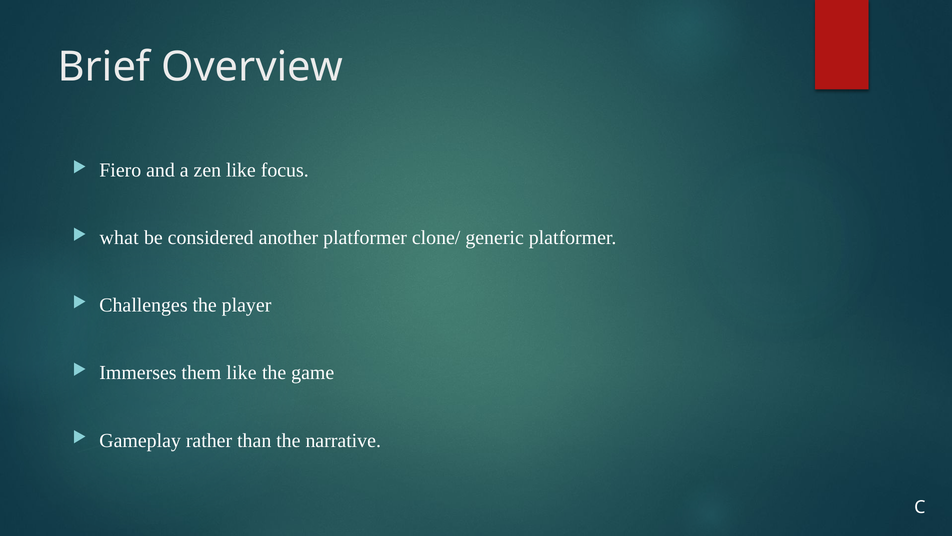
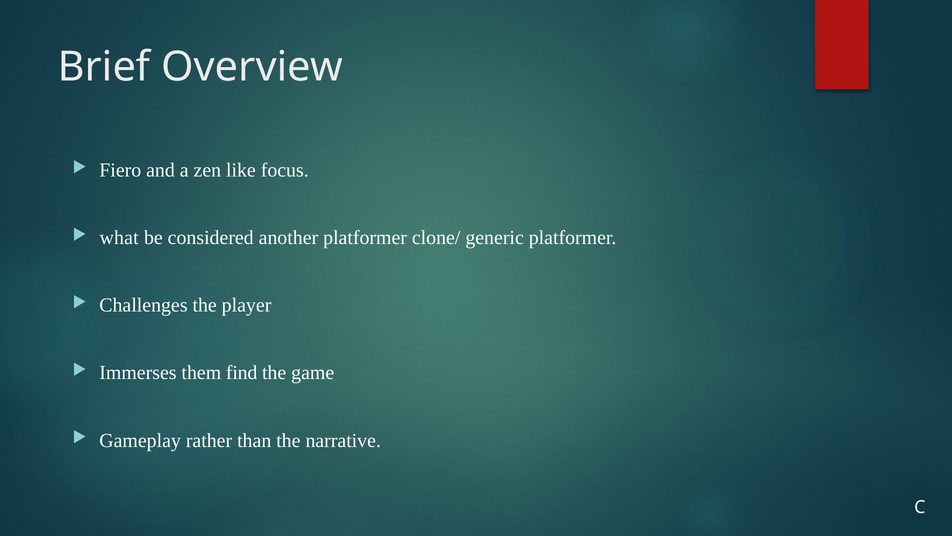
them like: like -> find
